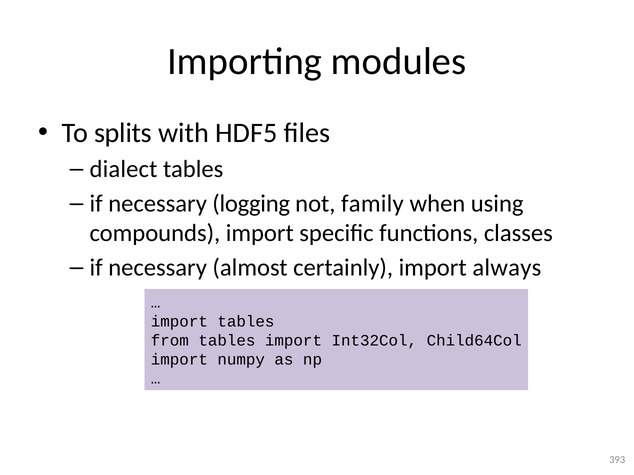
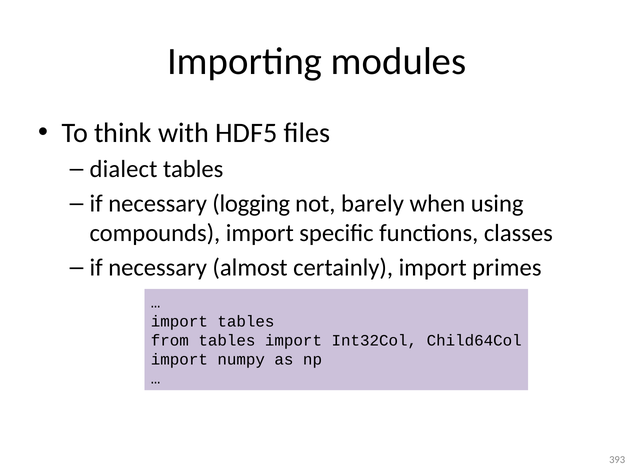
splits: splits -> think
family: family -> barely
always: always -> primes
